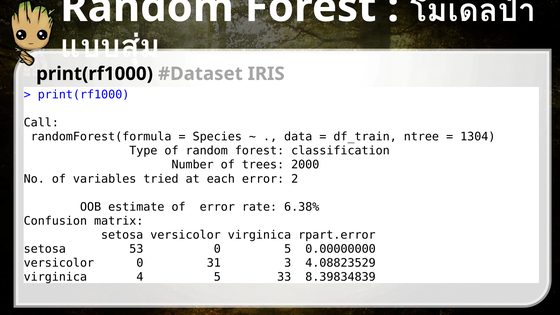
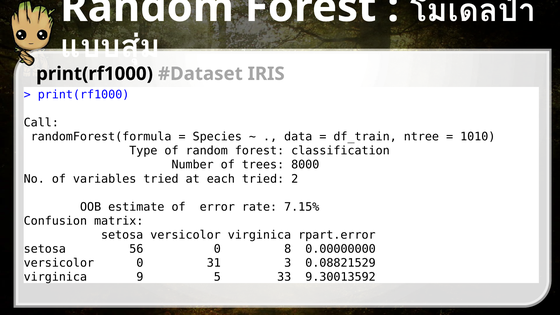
1304: 1304 -> 1010
2000: 2000 -> 8000
each error: error -> tried
6.38%: 6.38% -> 7.15%
53: 53 -> 56
0 5: 5 -> 8
4.08823529: 4.08823529 -> 0.08821529
4: 4 -> 9
8.39834839: 8.39834839 -> 9.30013592
